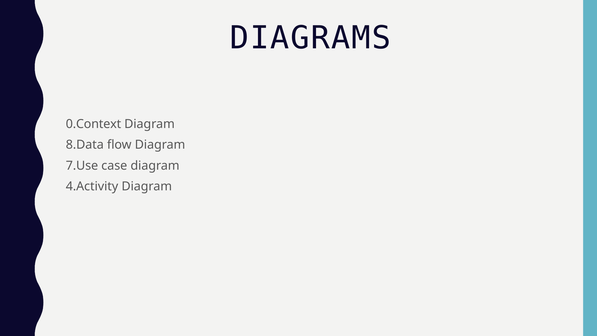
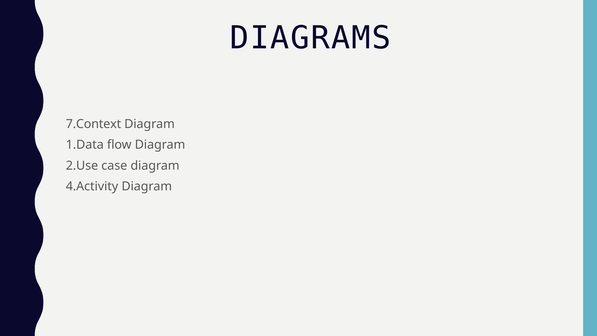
0.Context: 0.Context -> 7.Context
8.Data: 8.Data -> 1.Data
7.Use: 7.Use -> 2.Use
